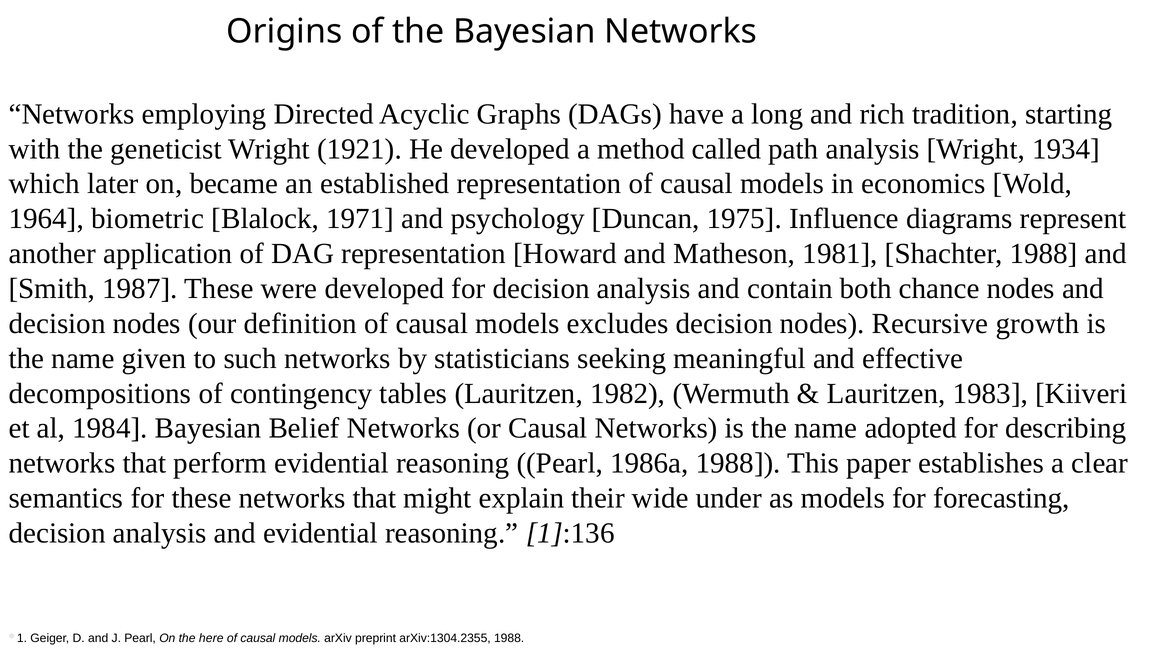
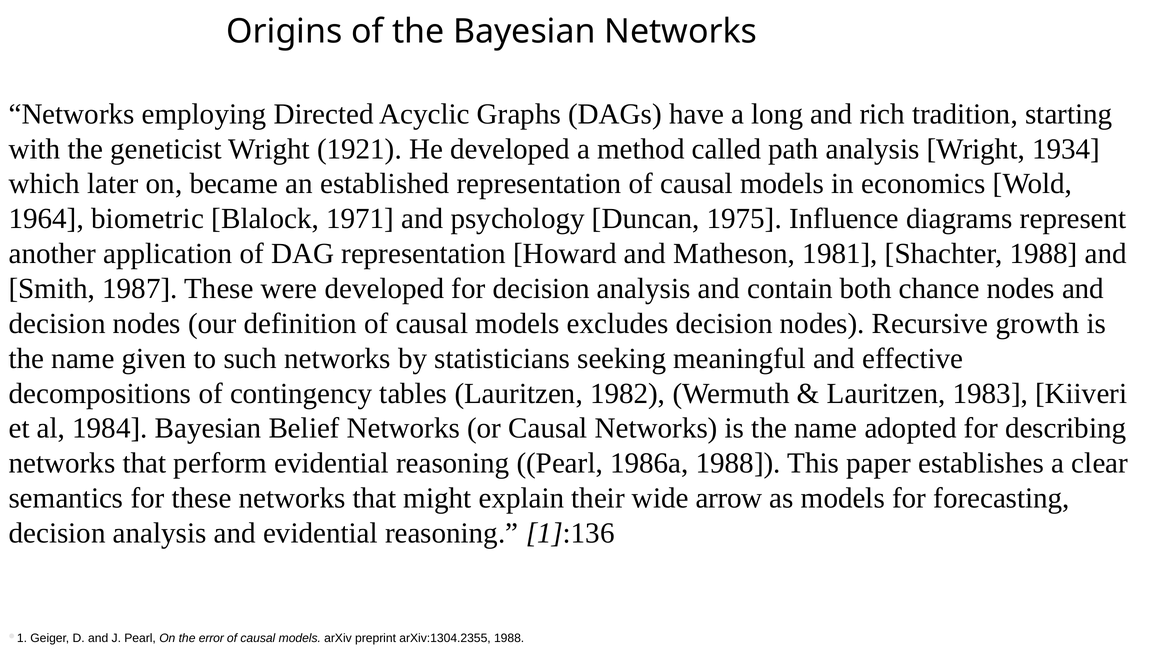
under: under -> arrow
here: here -> error
